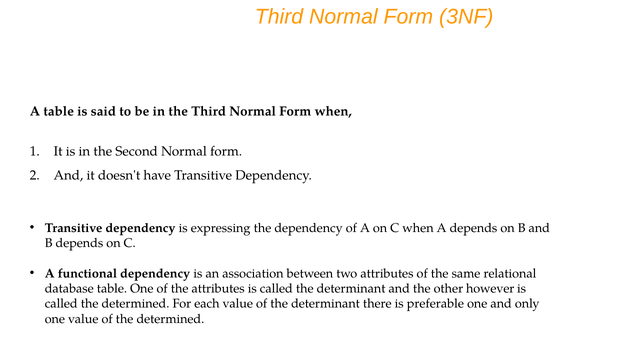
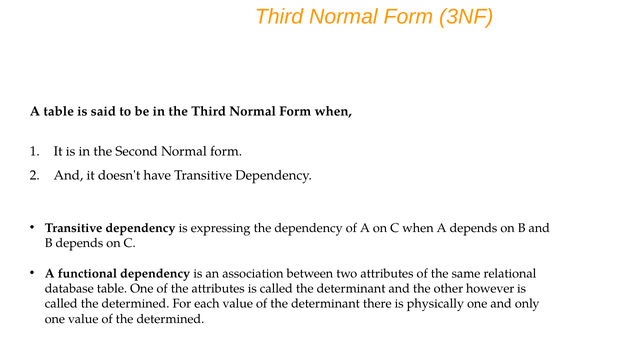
preferable: preferable -> physically
